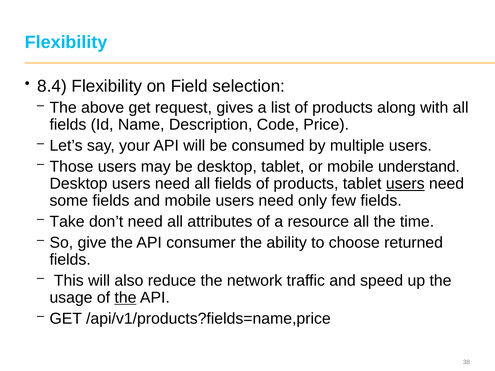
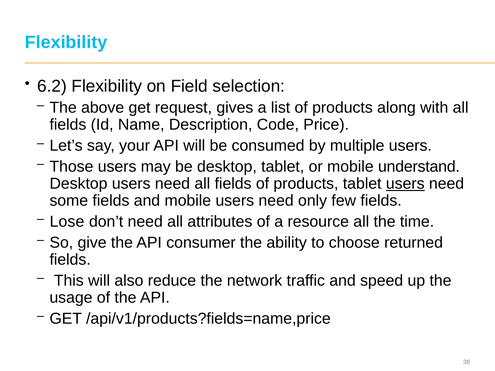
8.4: 8.4 -> 6.2
Take: Take -> Lose
the at (125, 298) underline: present -> none
